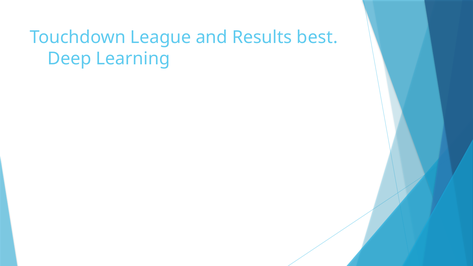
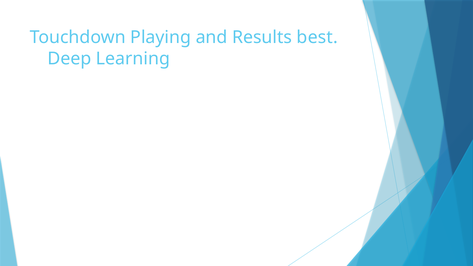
League: League -> Playing
